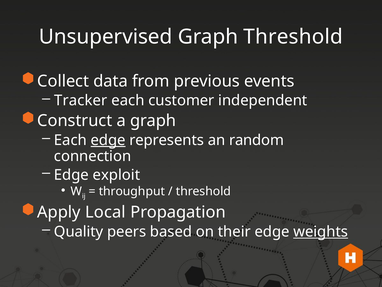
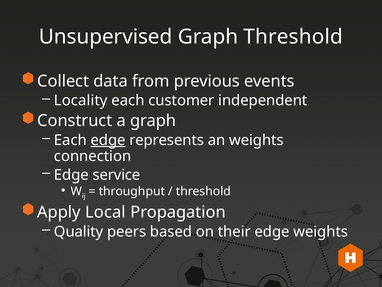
Tracker: Tracker -> Locality
an random: random -> weights
exploit: exploit -> service
weights at (321, 231) underline: present -> none
